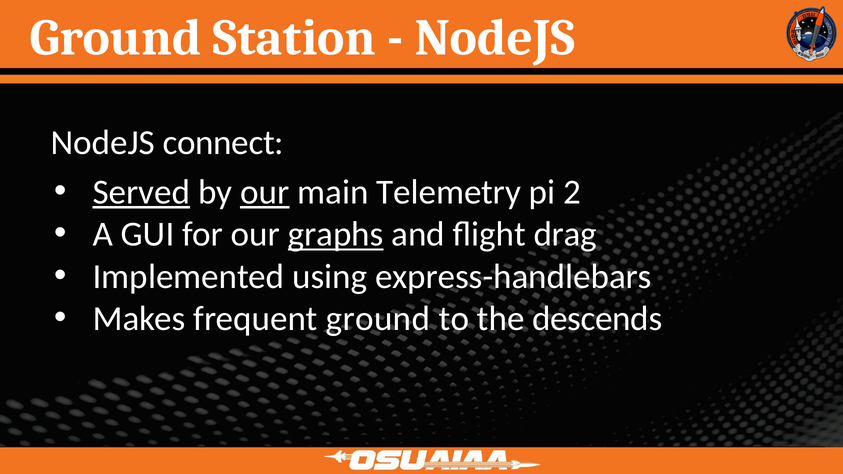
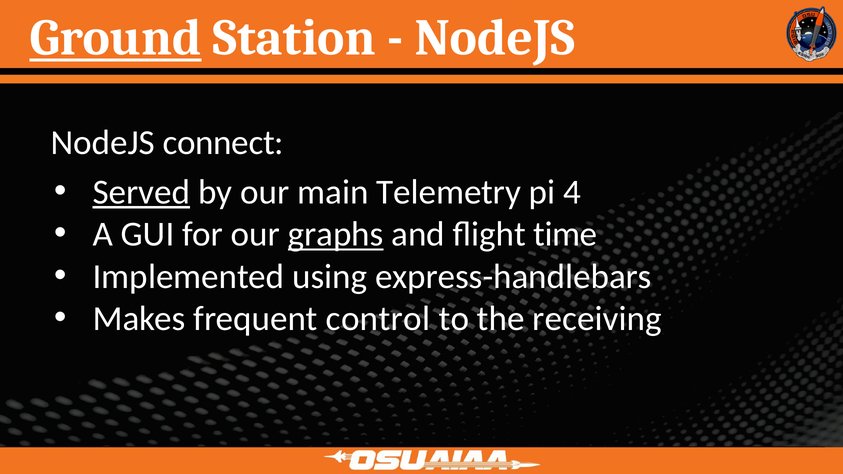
Ground at (116, 38) underline: none -> present
our at (265, 192) underline: present -> none
2: 2 -> 4
drag: drag -> time
frequent ground: ground -> control
descends: descends -> receiving
